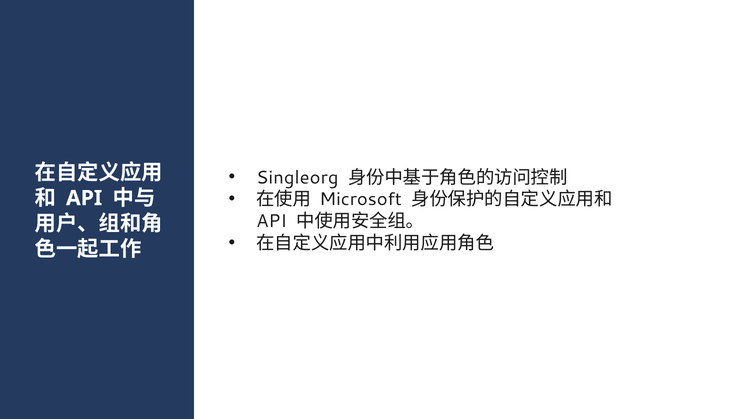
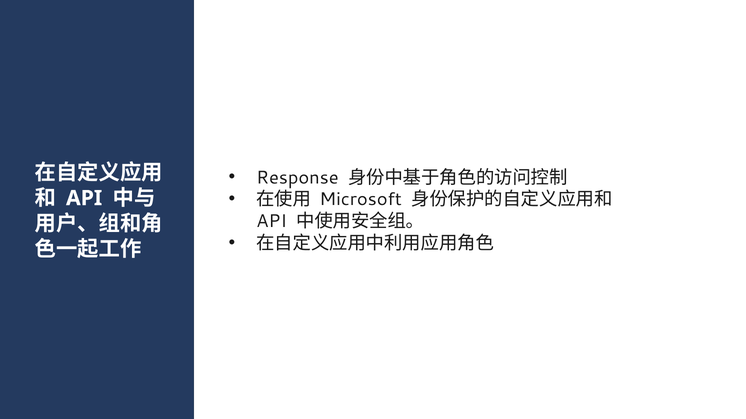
Singleorg: Singleorg -> Response
